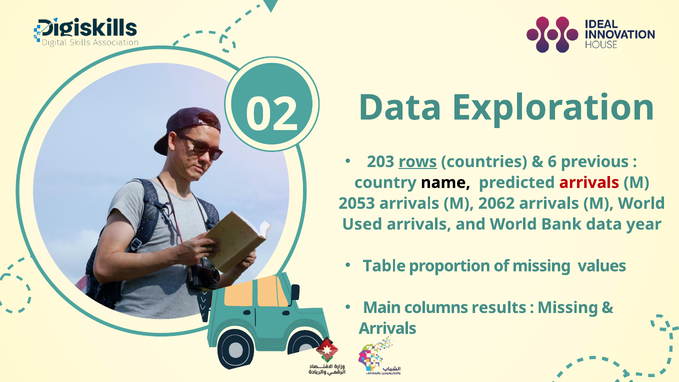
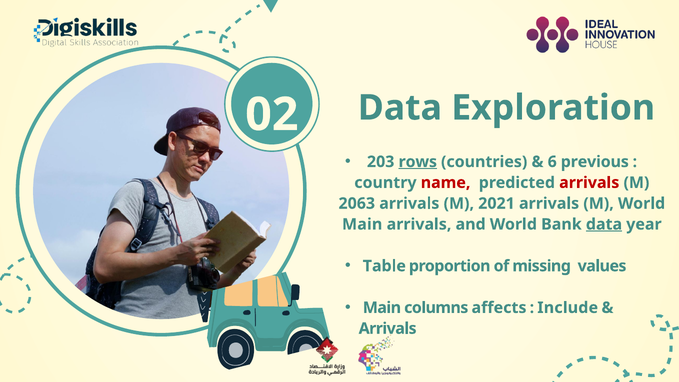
name colour: black -> red
2053: 2053 -> 2063
2062: 2062 -> 2021
Used at (362, 224): Used -> Main
data at (604, 224) underline: none -> present
results: results -> affects
Missing at (568, 308): Missing -> Include
